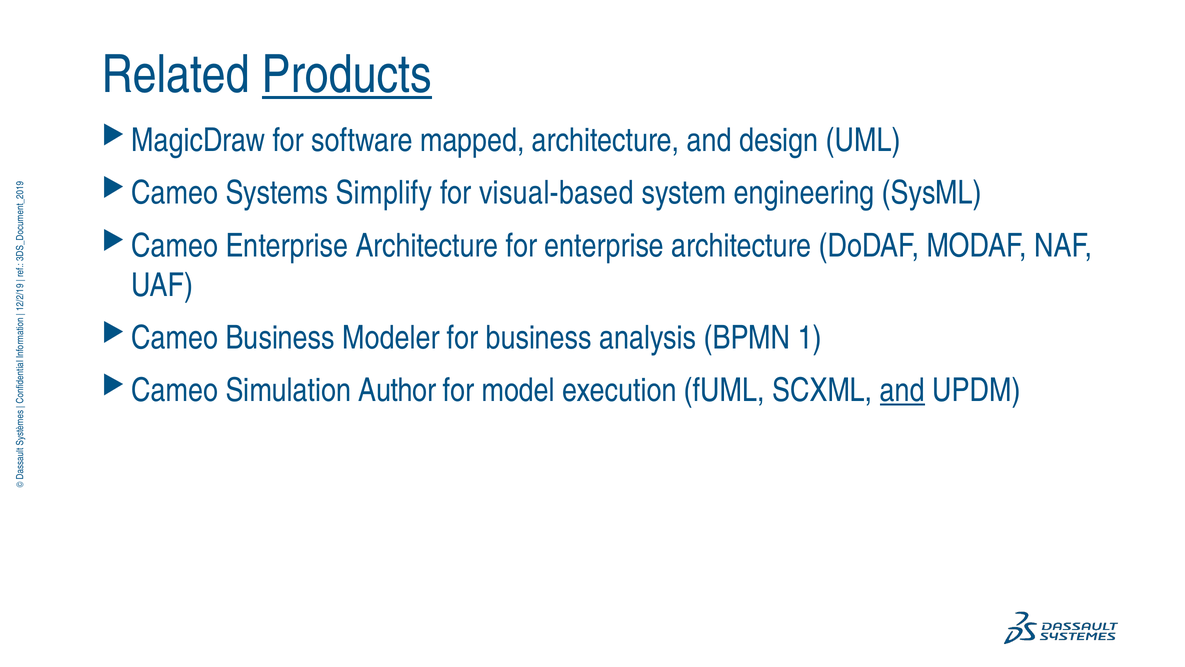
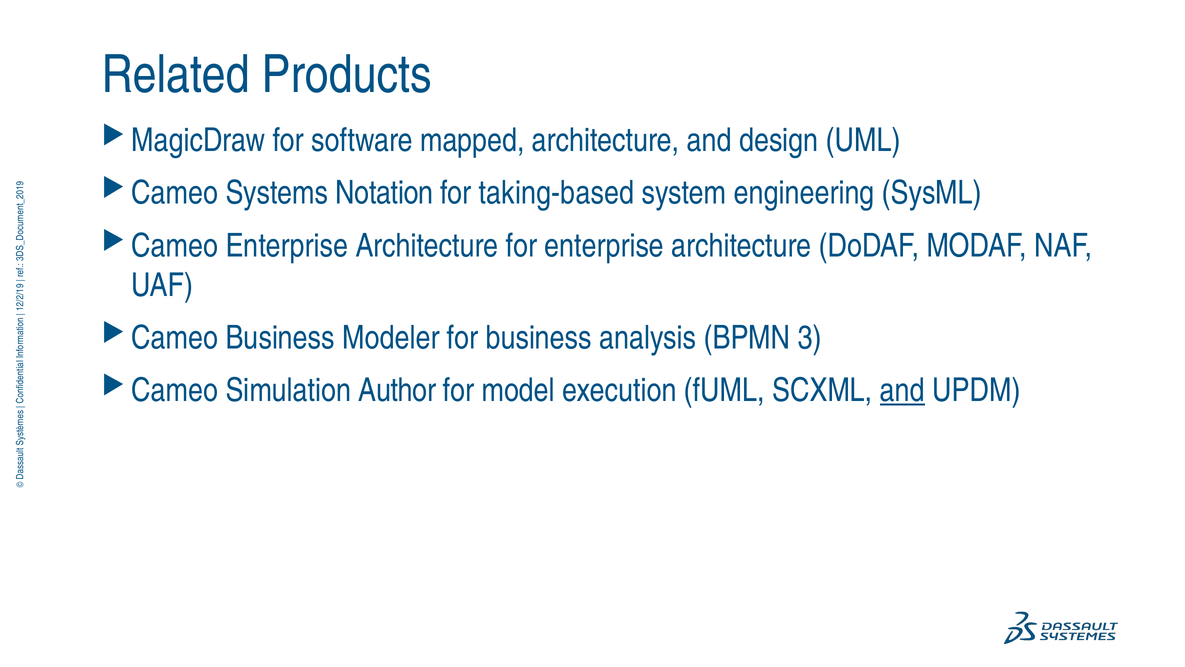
Products underline: present -> none
Simplify: Simplify -> Notation
visual-based: visual-based -> taking-based
BPMN 1: 1 -> 3
